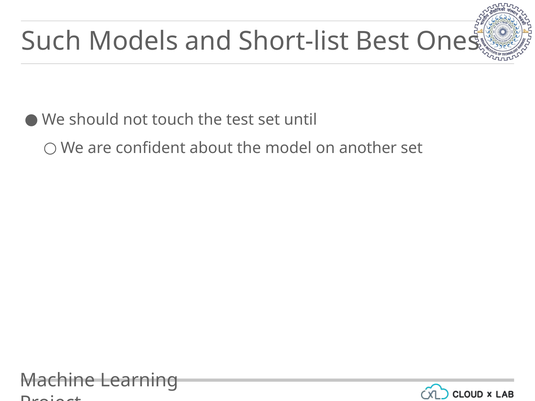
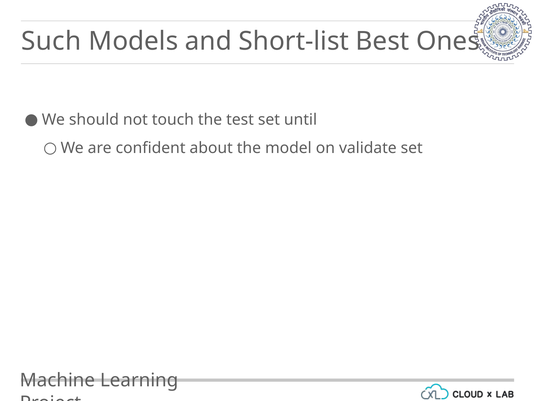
another: another -> validate
